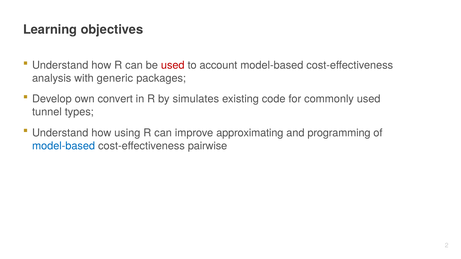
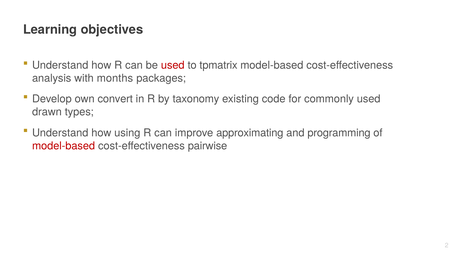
account: account -> tpmatrix
generic: generic -> months
simulates: simulates -> taxonomy
tunnel: tunnel -> drawn
model-based at (64, 146) colour: blue -> red
